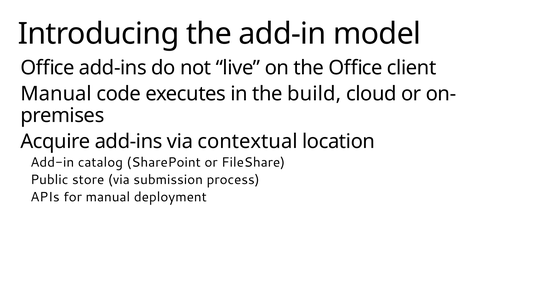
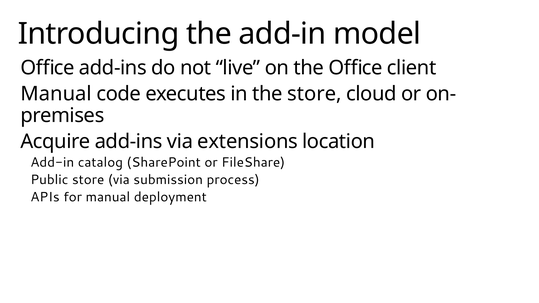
the build: build -> store
contextual: contextual -> extensions
